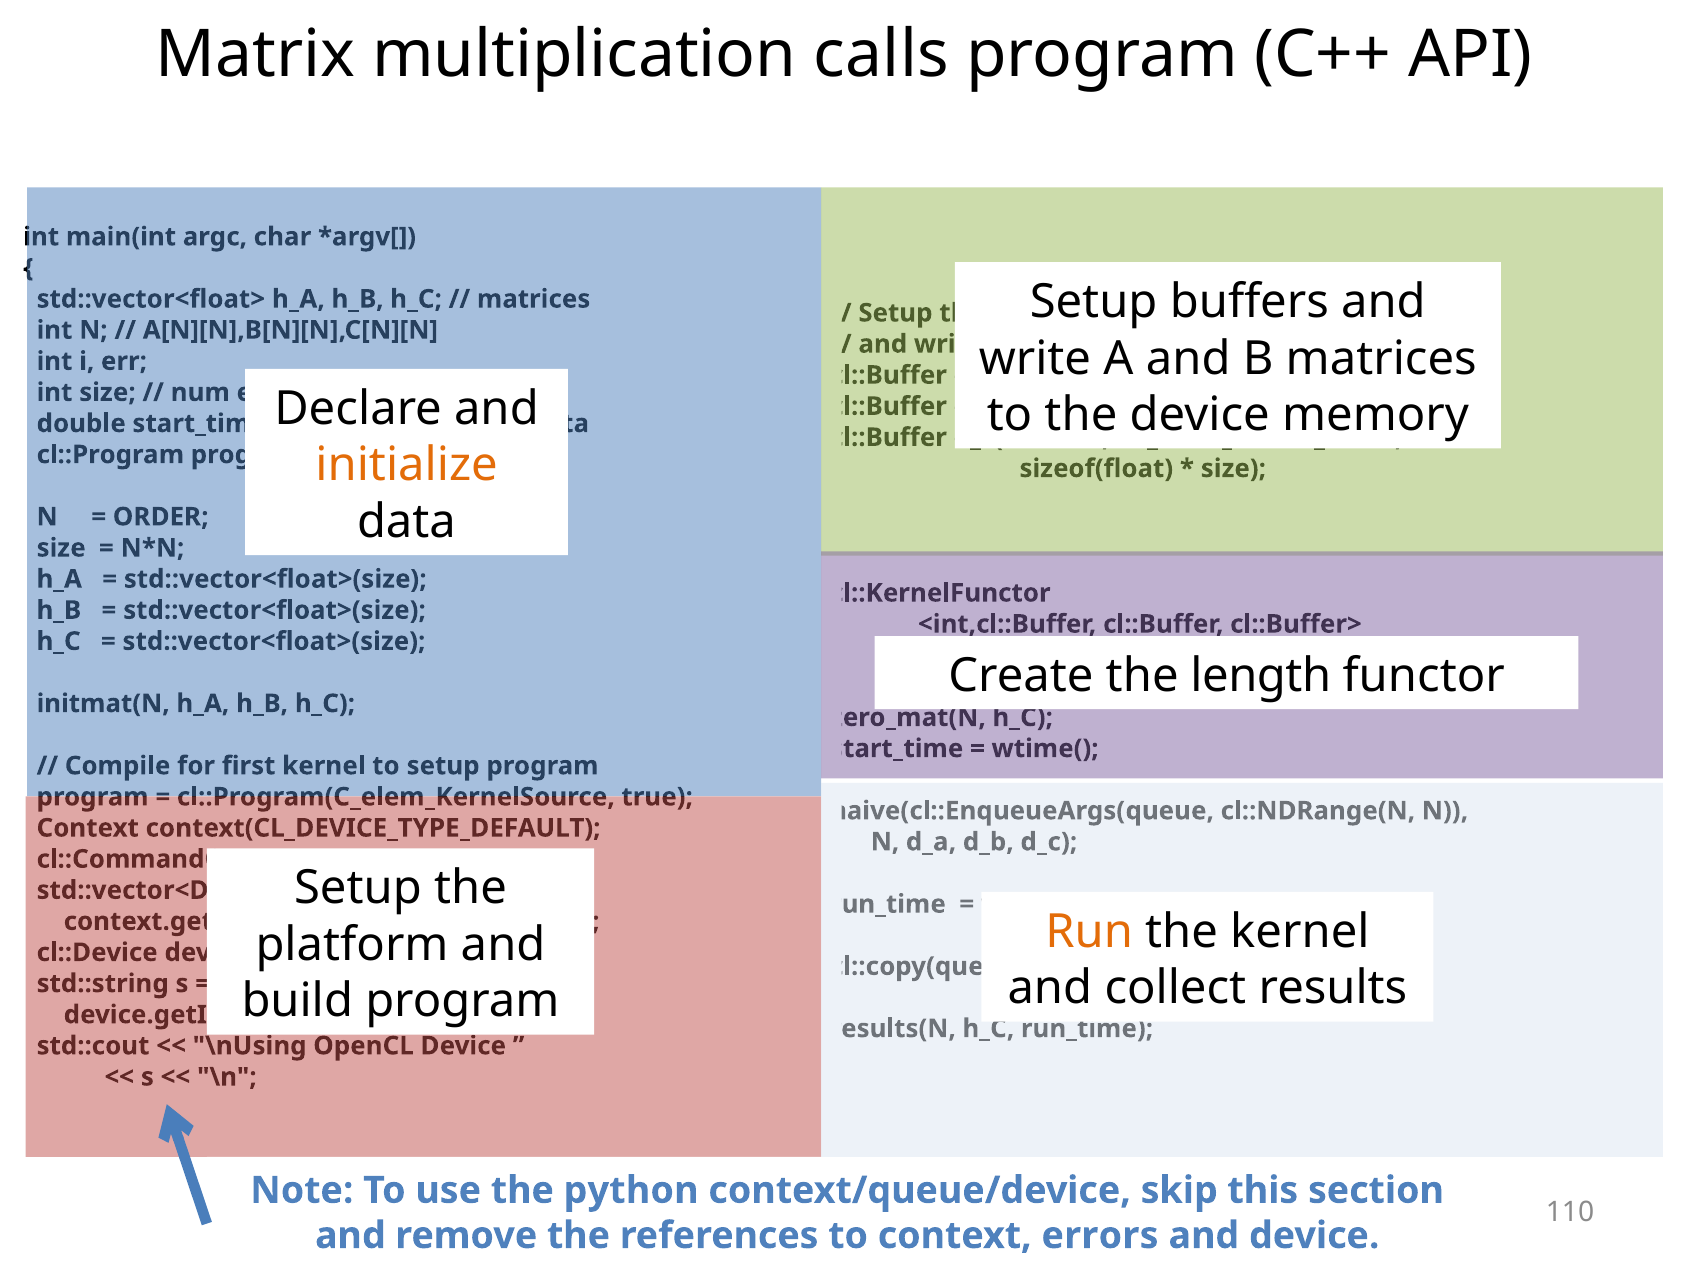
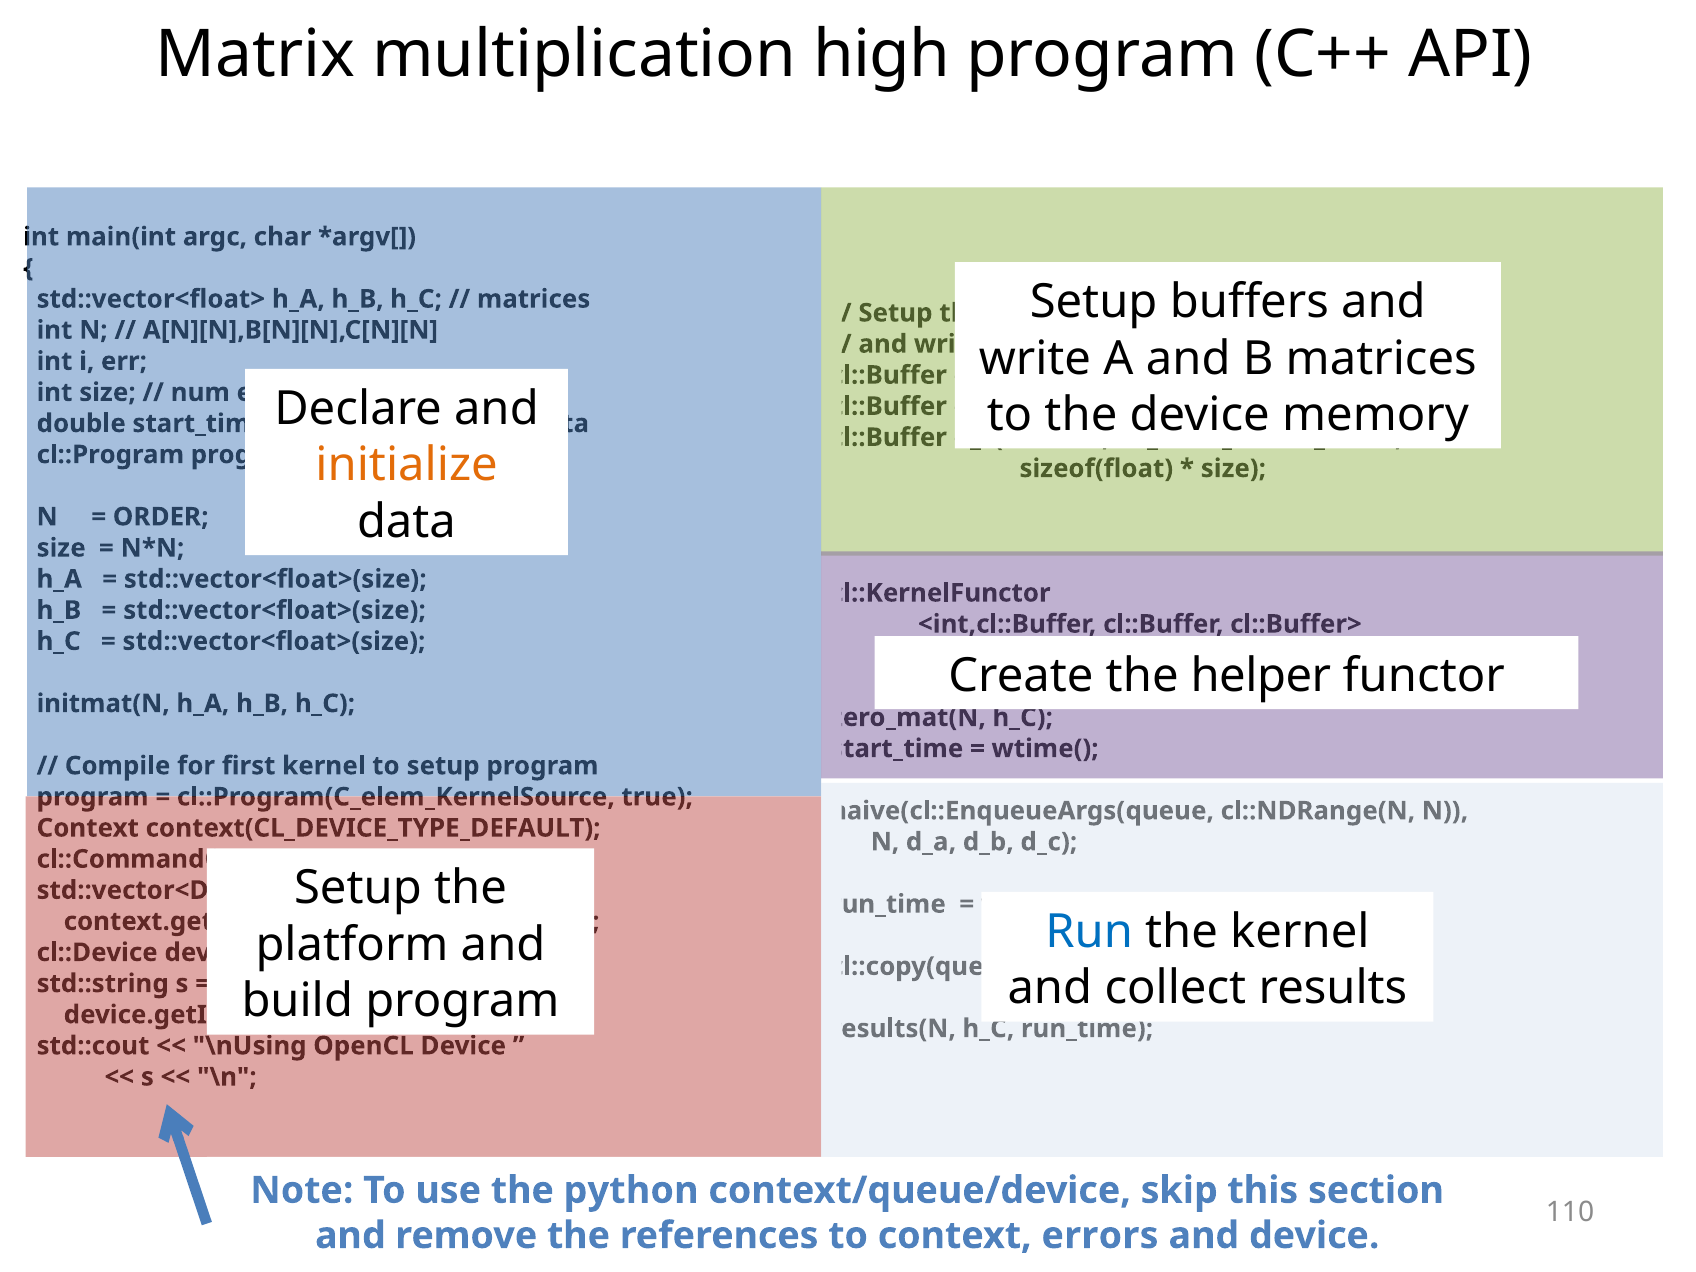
calls: calls -> high
length: length -> helper
Run colour: orange -> blue
